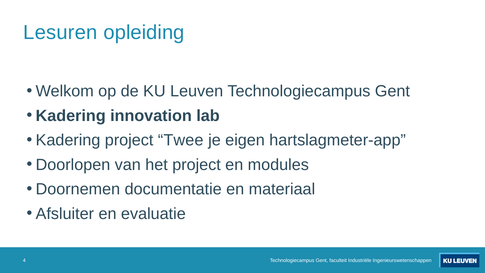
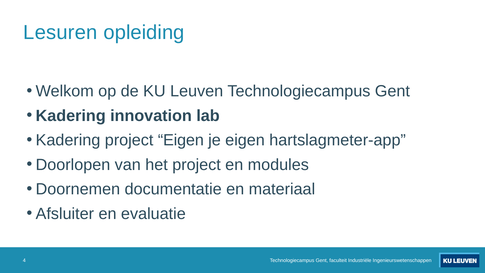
project Twee: Twee -> Eigen
